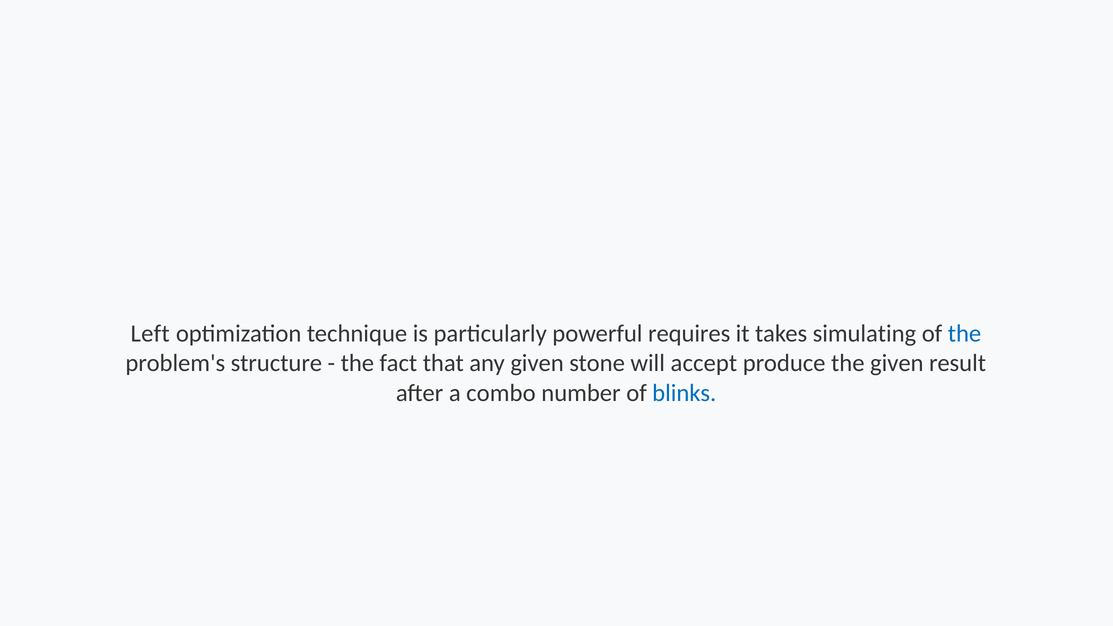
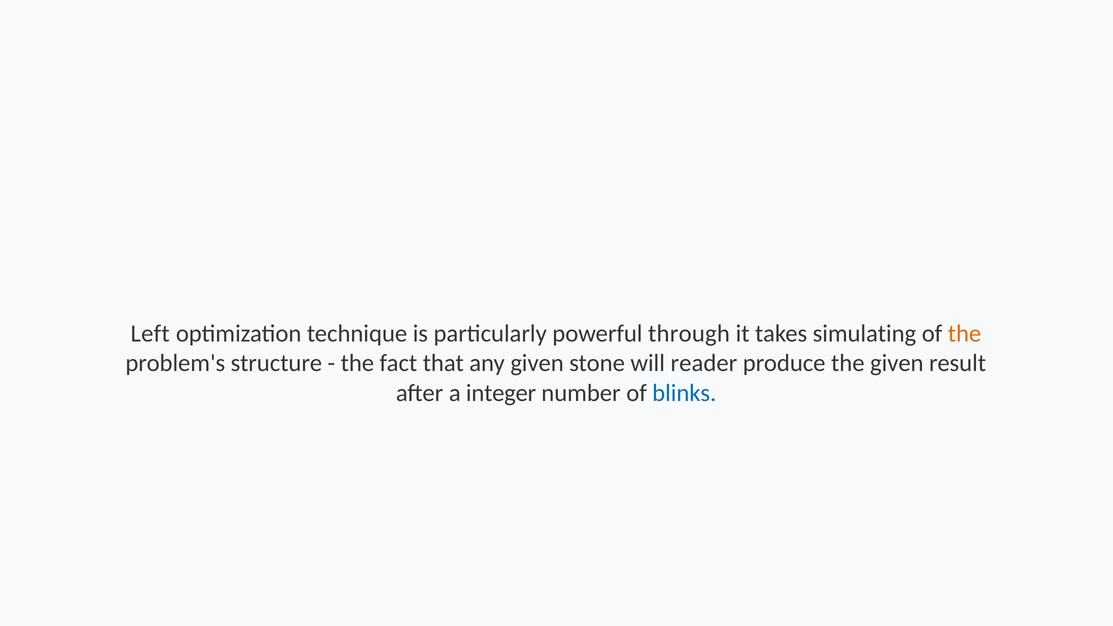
requires: requires -> through
the at (965, 334) colour: blue -> orange
accept: accept -> reader
combo: combo -> integer
